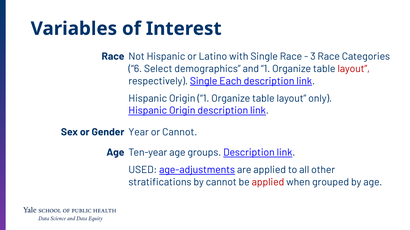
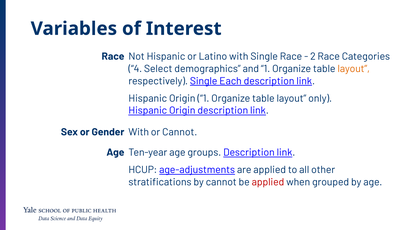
3: 3 -> 2
6: 6 -> 4
layout at (354, 69) colour: red -> orange
Gender Year: Year -> With
USED: USED -> HCUP
